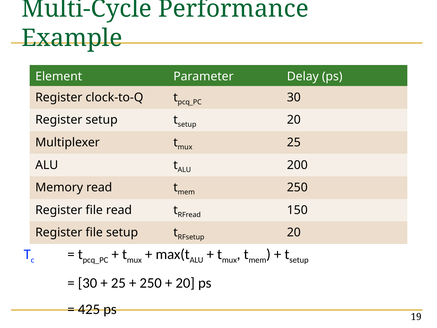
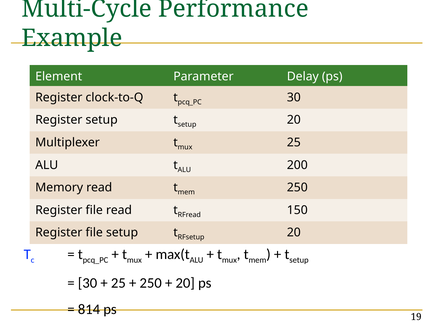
425: 425 -> 814
